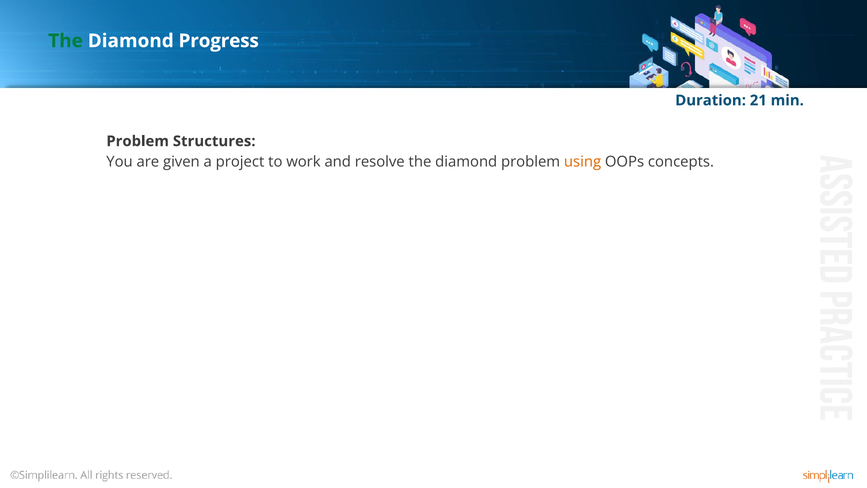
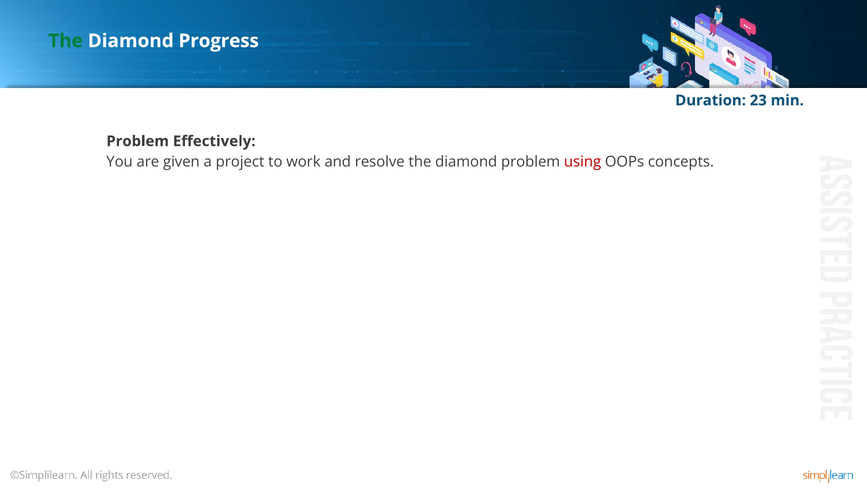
21: 21 -> 23
Structures: Structures -> Effectively
using colour: orange -> red
